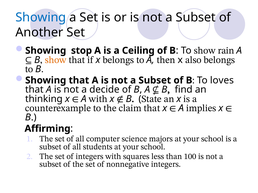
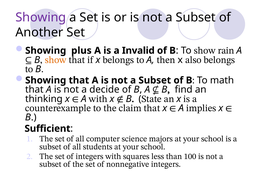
Showing at (41, 17) colour: blue -> purple
stop: stop -> plus
Ceiling: Ceiling -> Invalid
loves: loves -> math
Affirming: Affirming -> Sufficient
